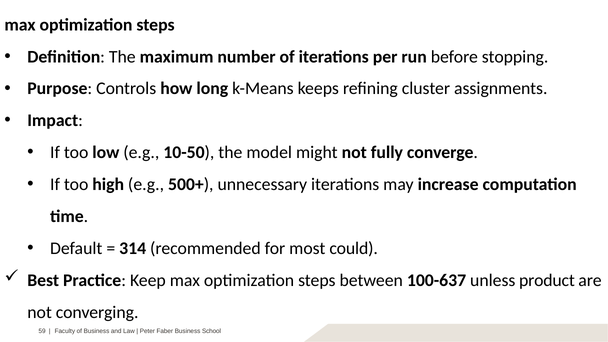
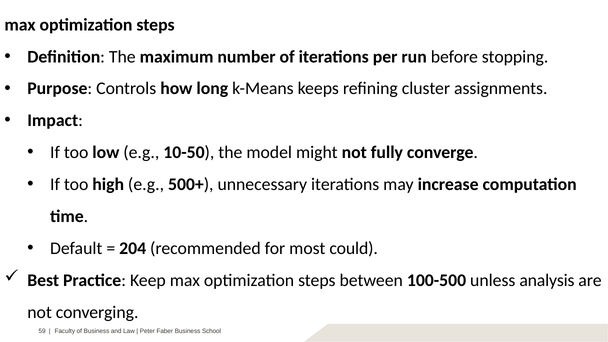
314: 314 -> 204
100-637: 100-637 -> 100-500
product: product -> analysis
